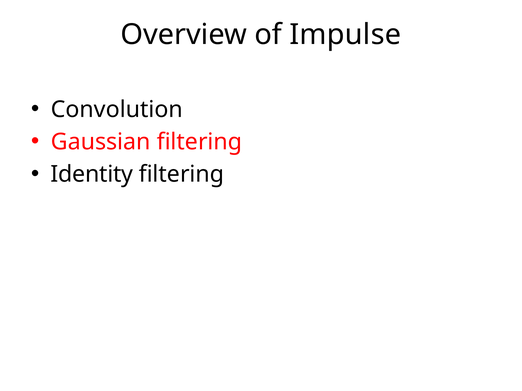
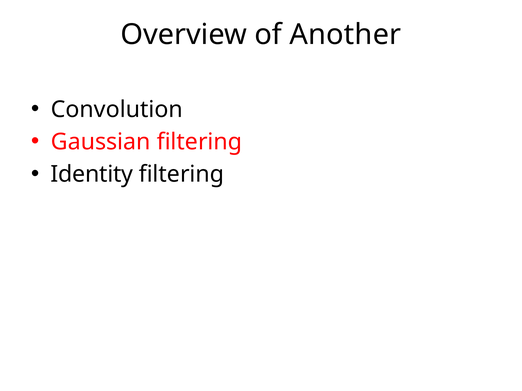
Impulse: Impulse -> Another
